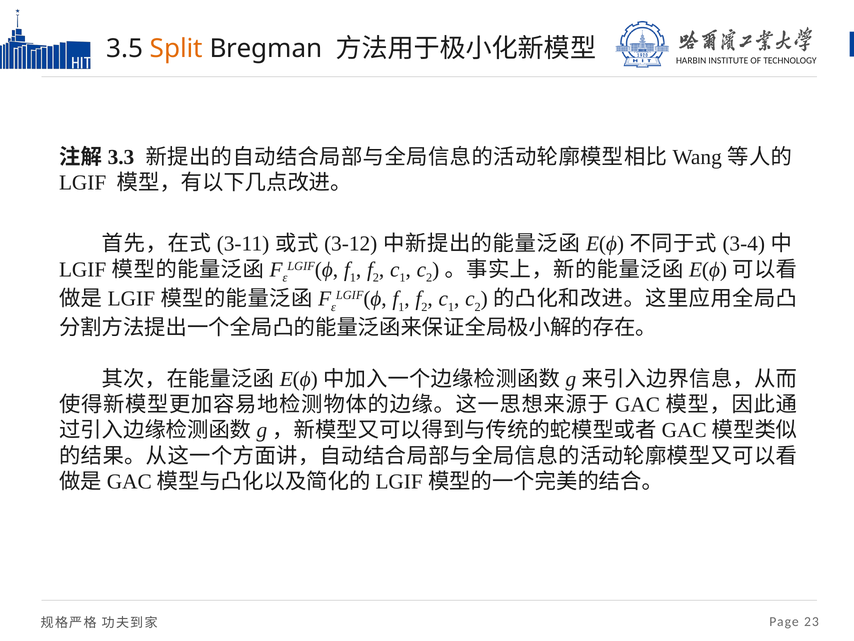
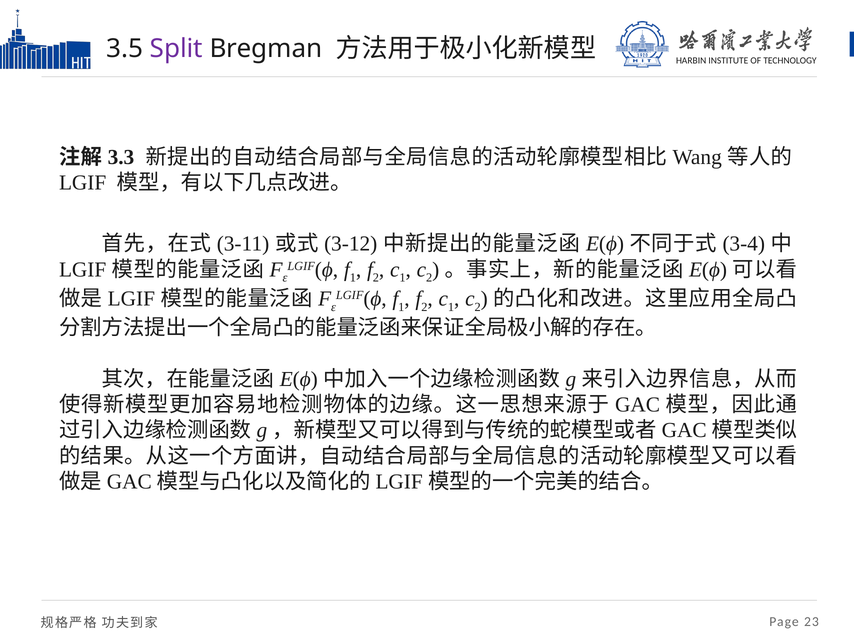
Split colour: orange -> purple
